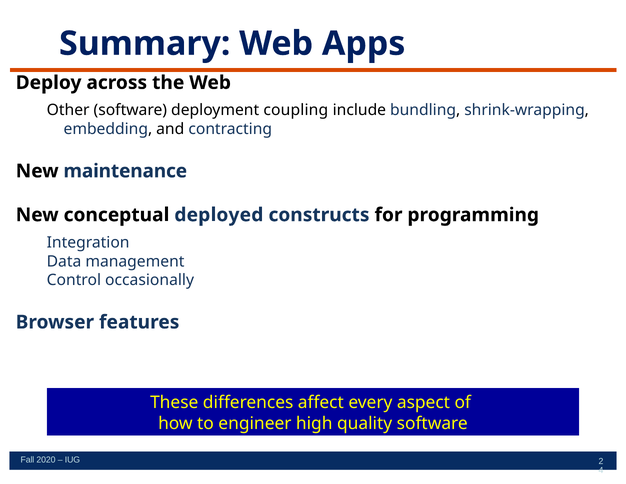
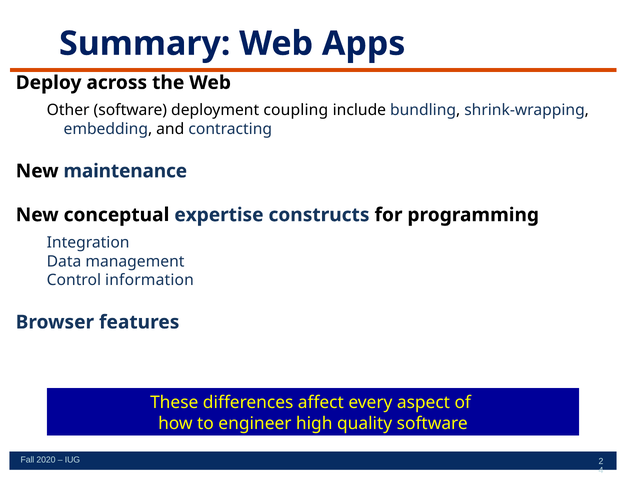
deployed: deployed -> expertise
occasionally: occasionally -> information
